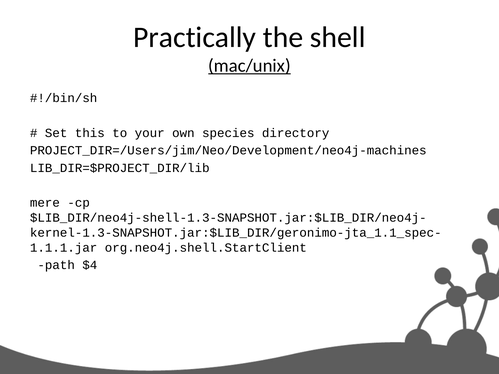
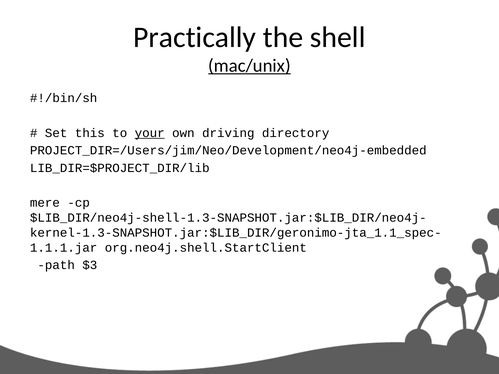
your underline: none -> present
species: species -> driving
PROJECT_DIR=/Users/jim/Neo/Development/neo4j-machines: PROJECT_DIR=/Users/jim/Neo/Development/neo4j-machines -> PROJECT_DIR=/Users/jim/Neo/Development/neo4j-embedded
$4: $4 -> $3
